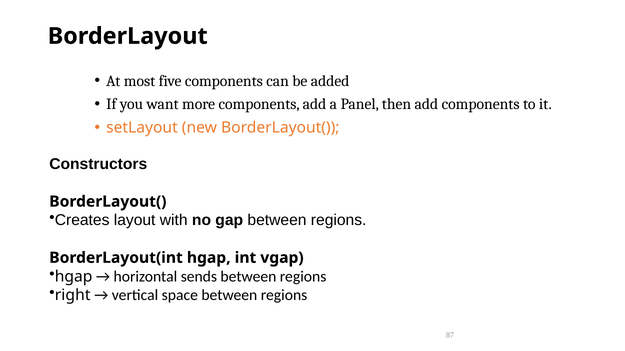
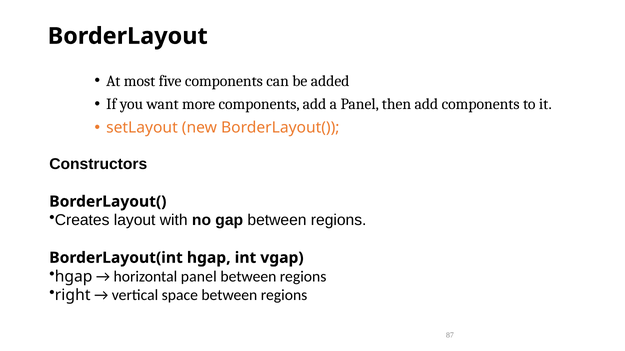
horizontal sends: sends -> panel
